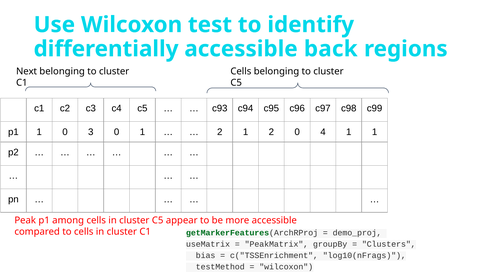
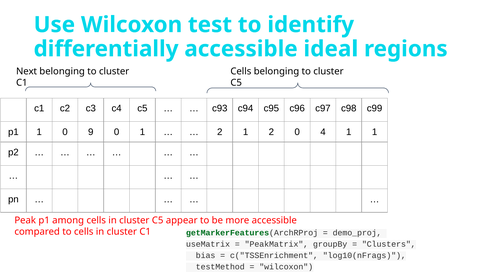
back: back -> ideal
3: 3 -> 9
